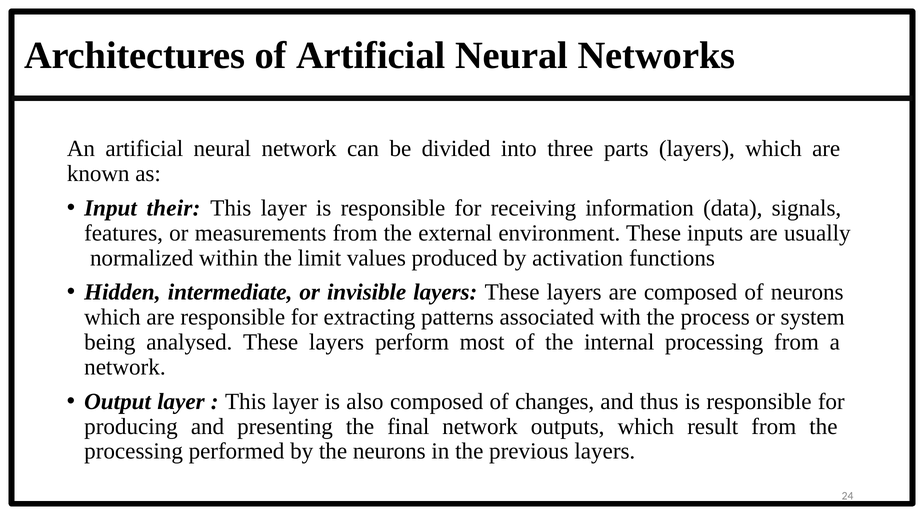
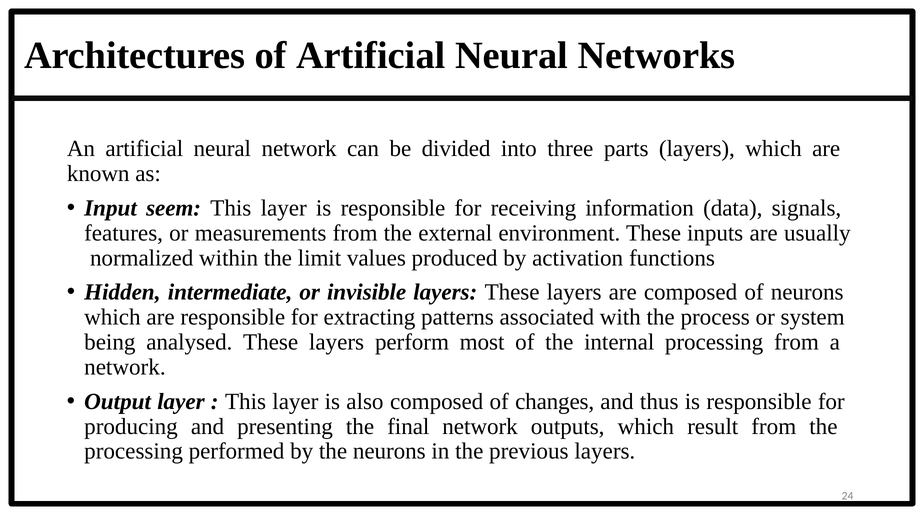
their: their -> seem
